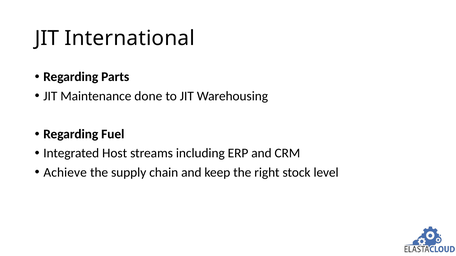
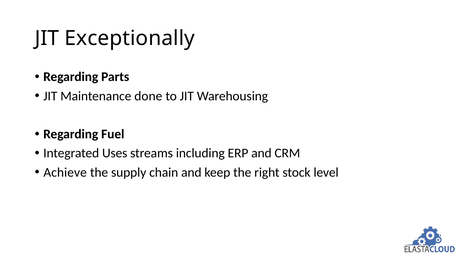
International: International -> Exceptionally
Host: Host -> Uses
